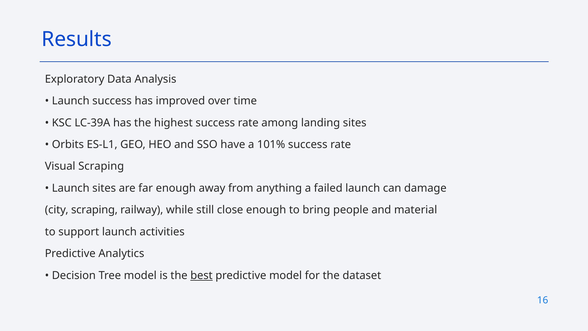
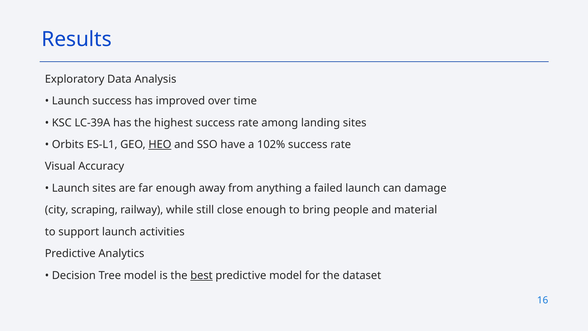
HEO underline: none -> present
101%: 101% -> 102%
Visual Scraping: Scraping -> Accuracy
